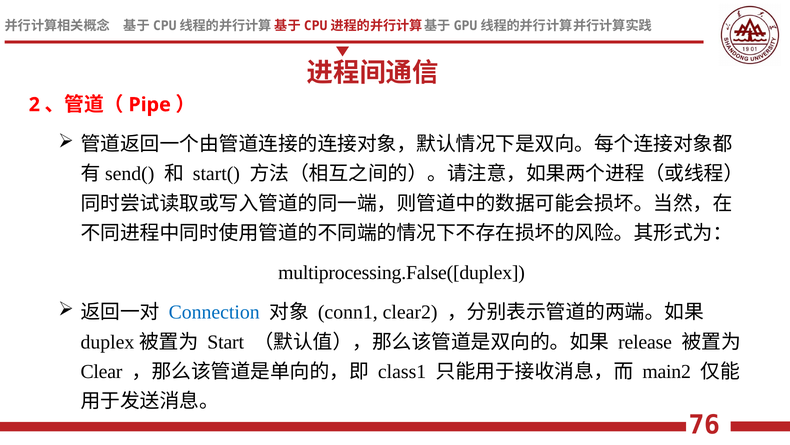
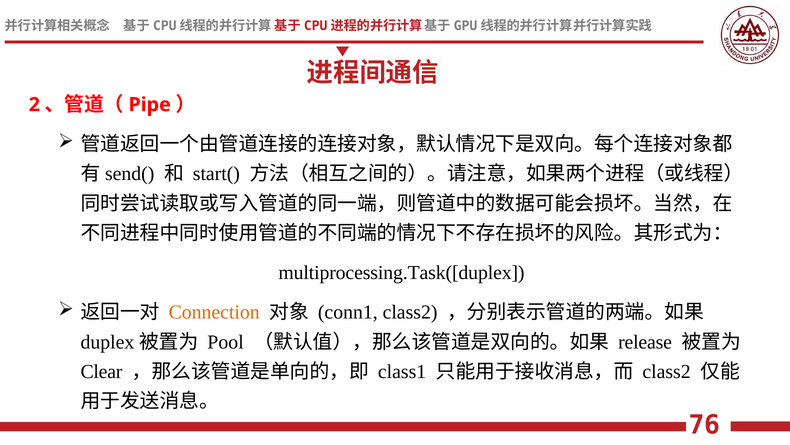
multiprocessing.False([duplex: multiprocessing.False([duplex -> multiprocessing.Task([duplex
Connection colour: blue -> orange
conn1 clear2: clear2 -> class2
Start: Start -> Pool
main2 at (667, 371): main2 -> class2
